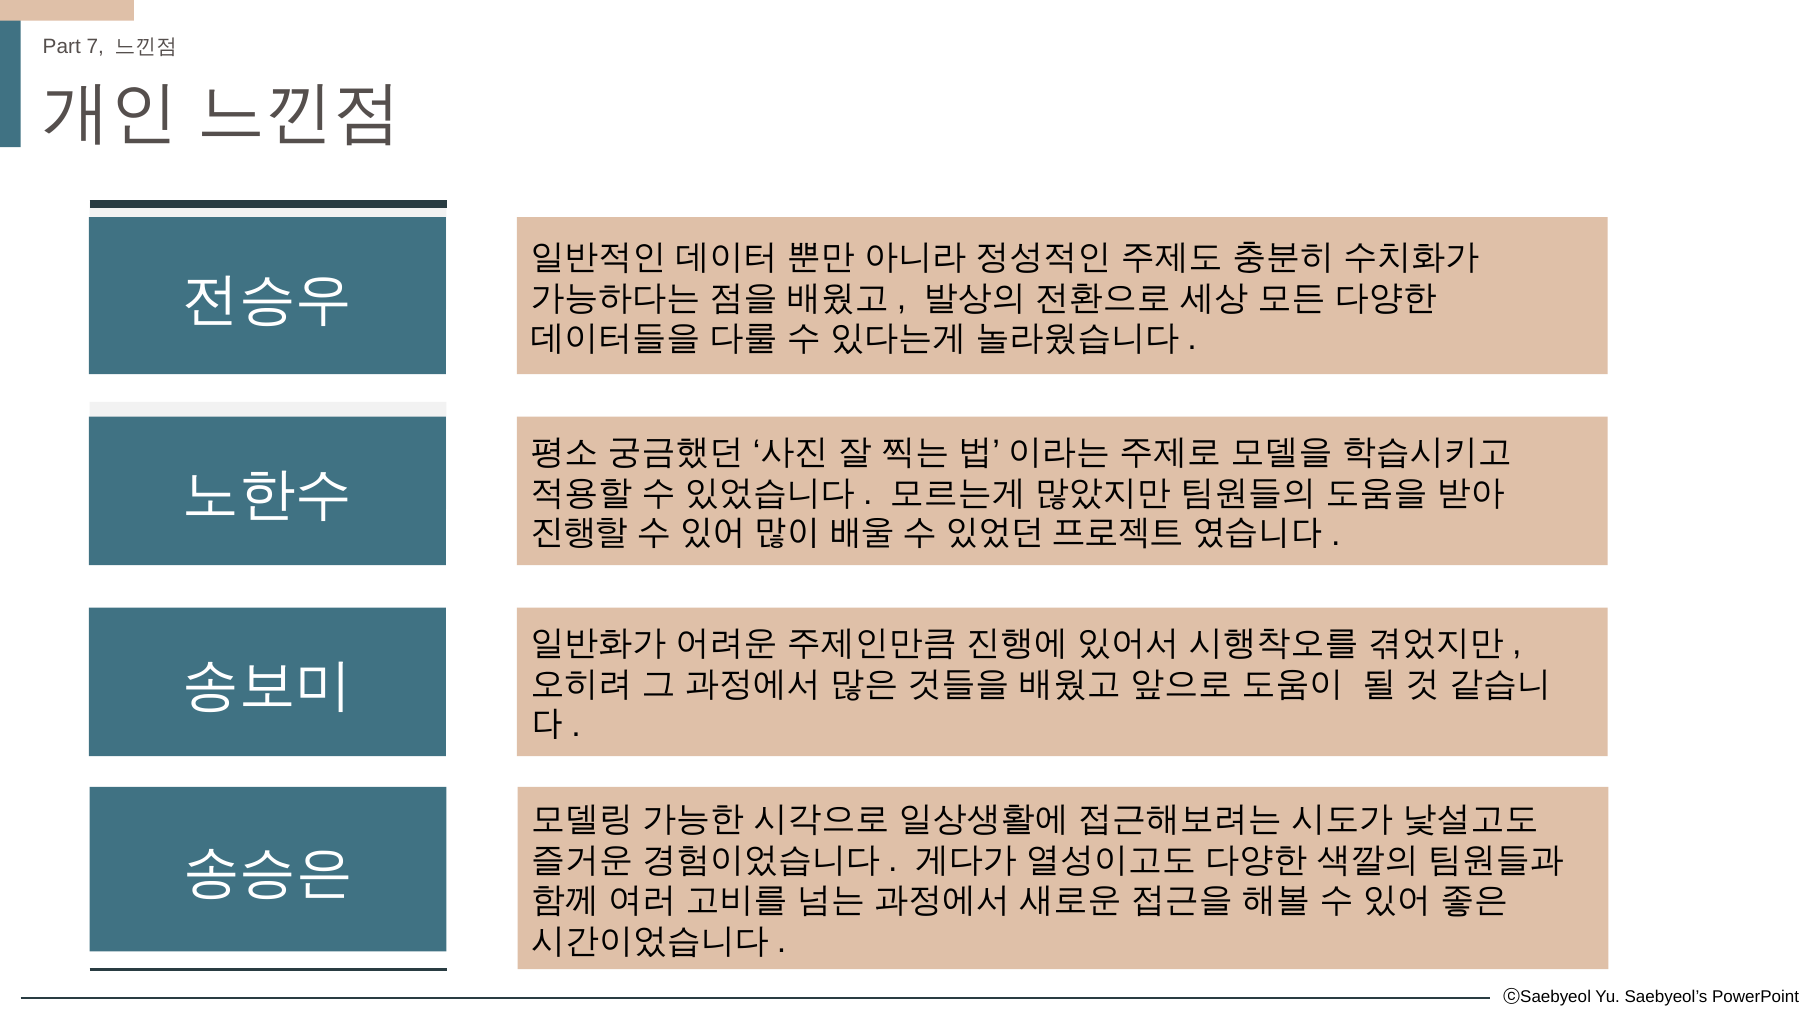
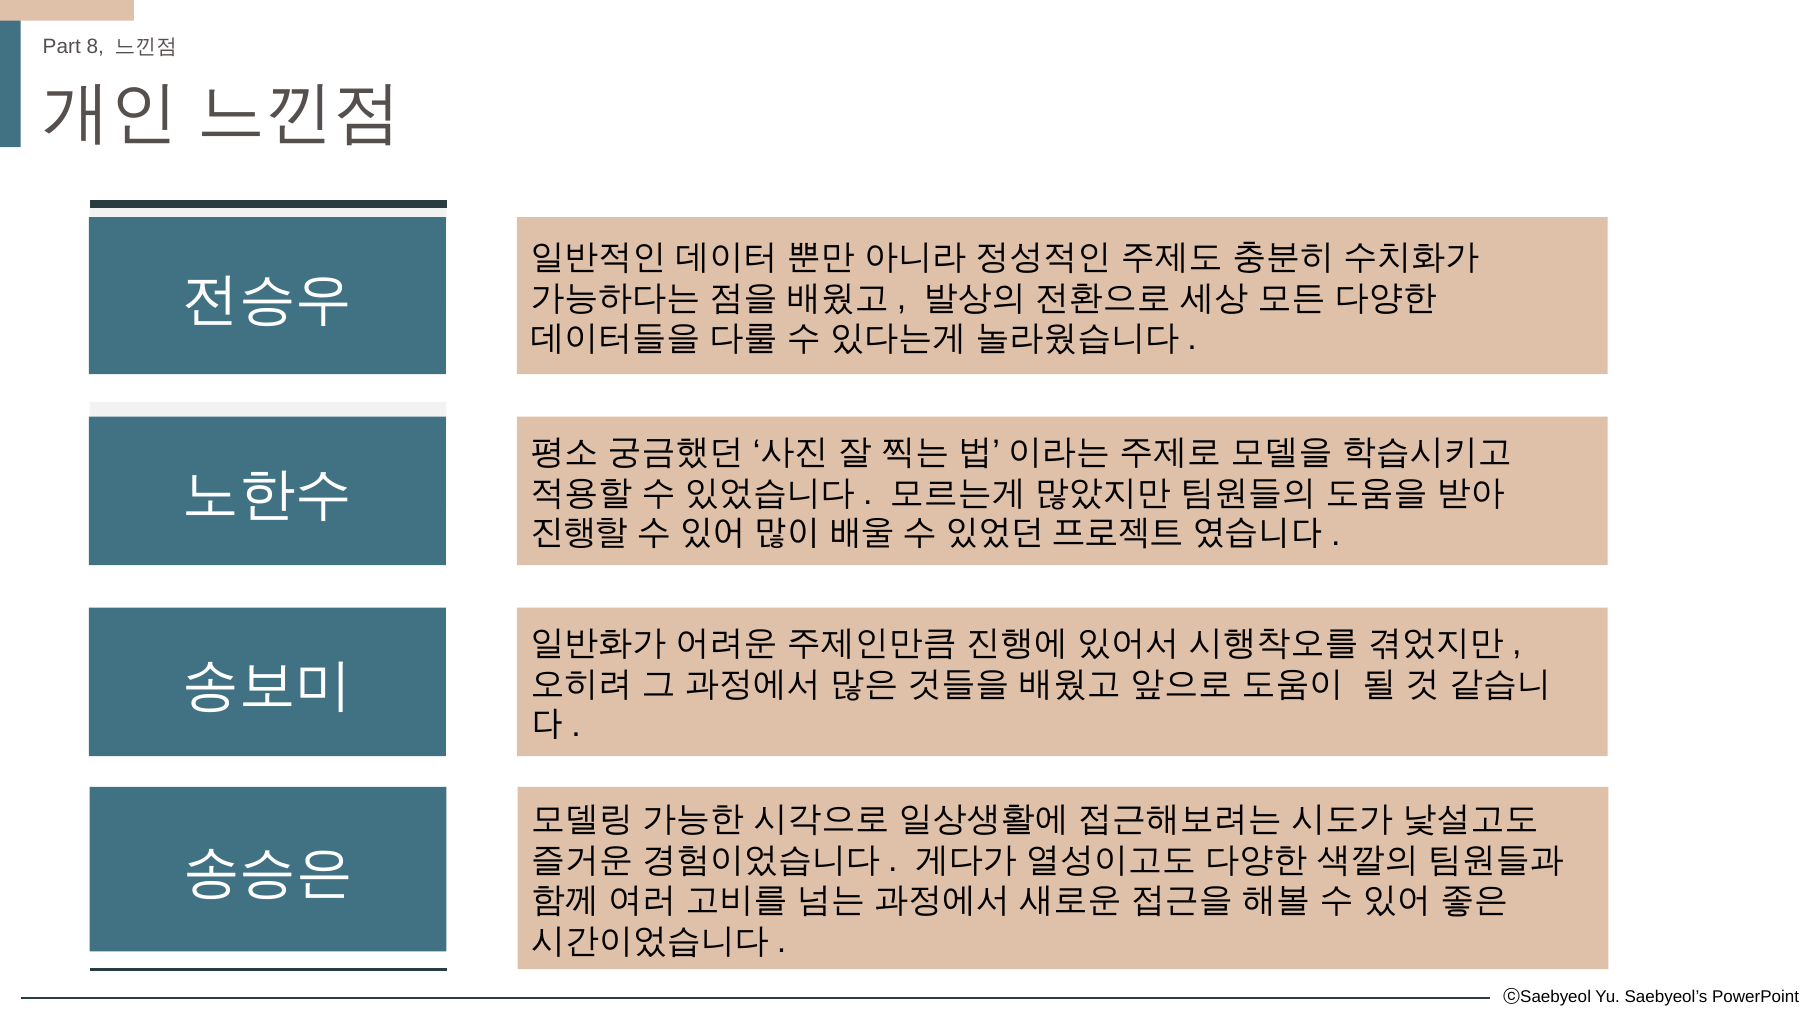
7: 7 -> 8
